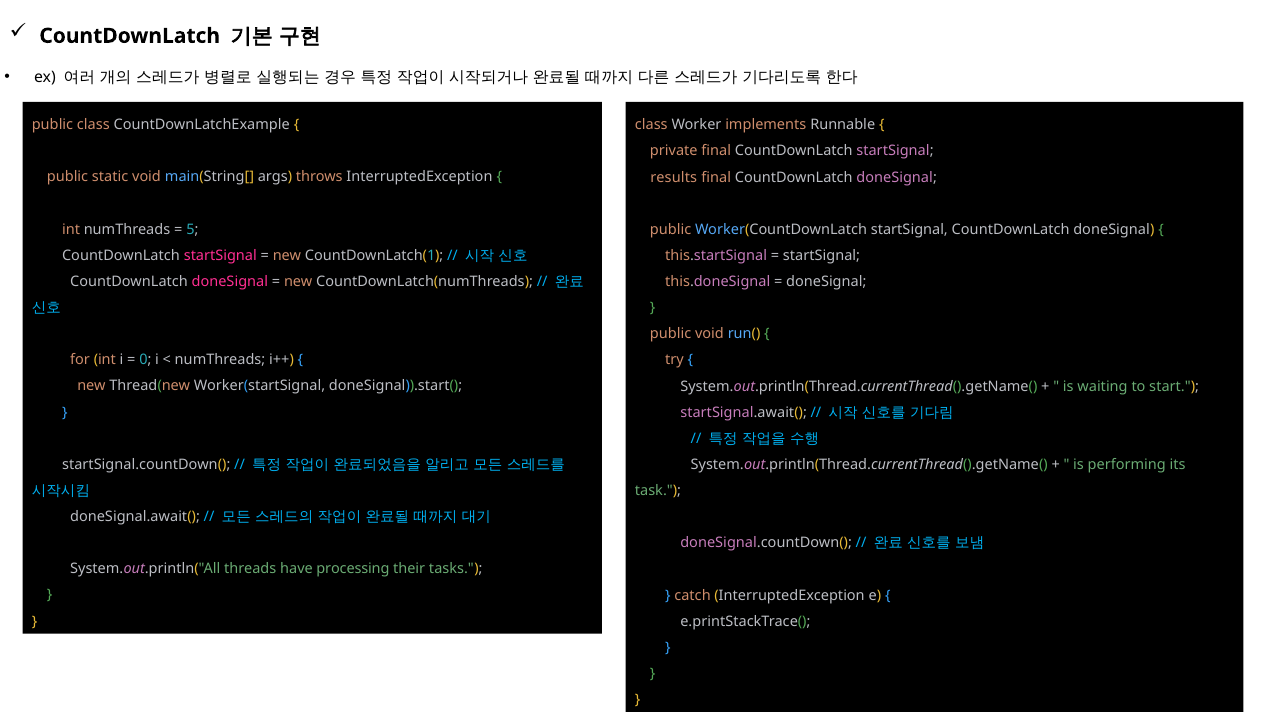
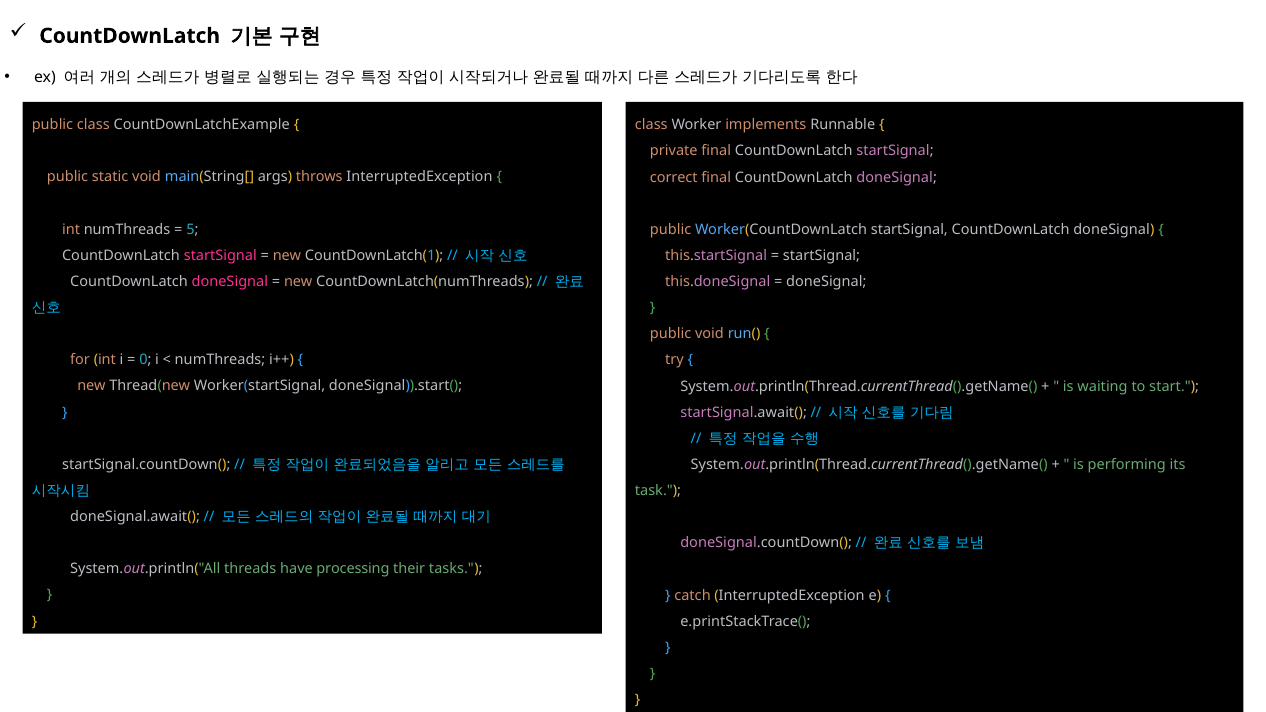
results: results -> correct
